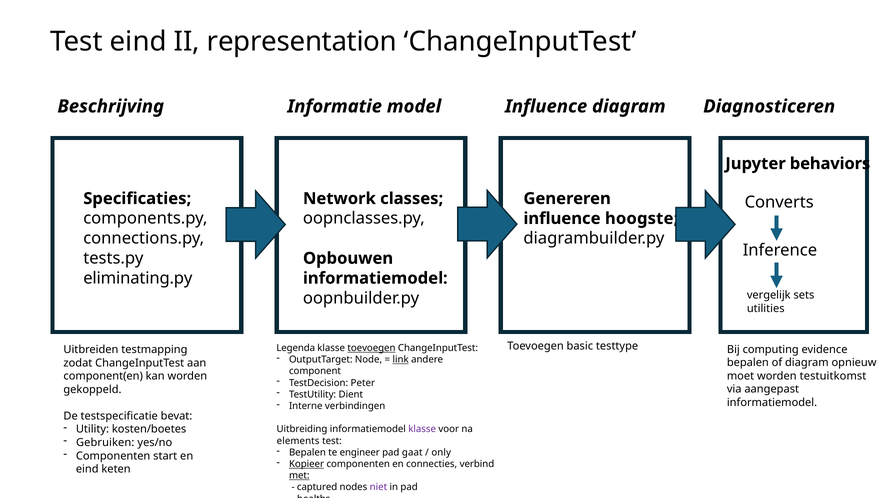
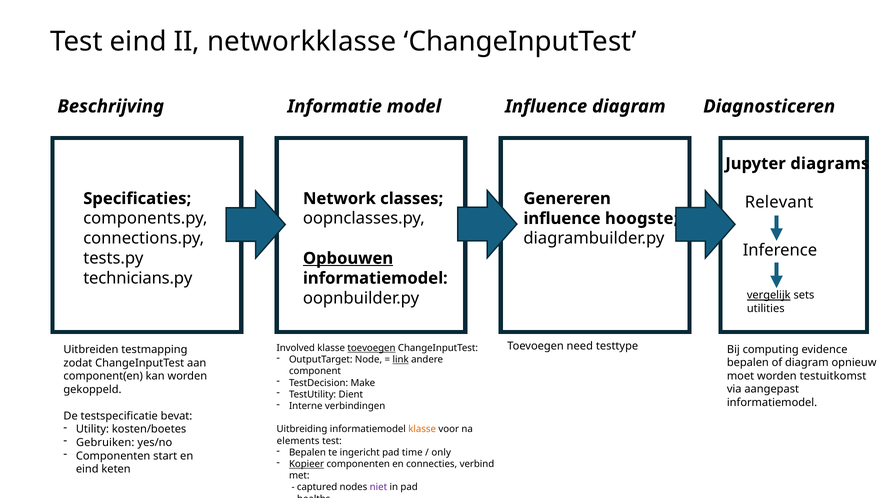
representation: representation -> networkklasse
behaviors: behaviors -> diagrams
Converts: Converts -> Relevant
Opbouwen underline: none -> present
eliminating.py: eliminating.py -> technicians.py
vergelijk underline: none -> present
basic: basic -> need
Legenda: Legenda -> Involved
Peter: Peter -> Make
klasse at (422, 430) colour: purple -> orange
engineer: engineer -> ingericht
gaat: gaat -> time
met underline: present -> none
